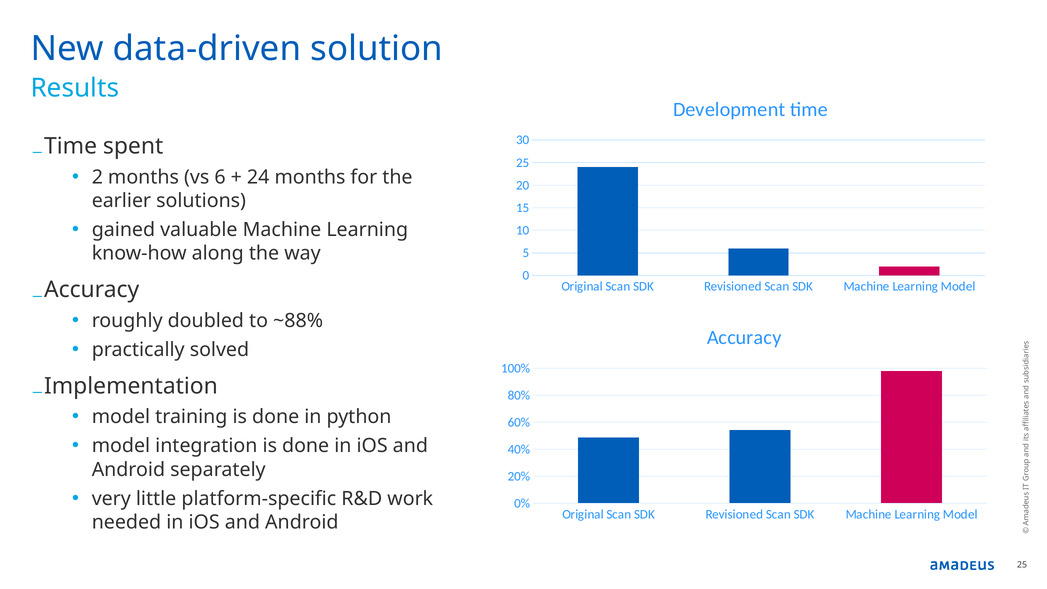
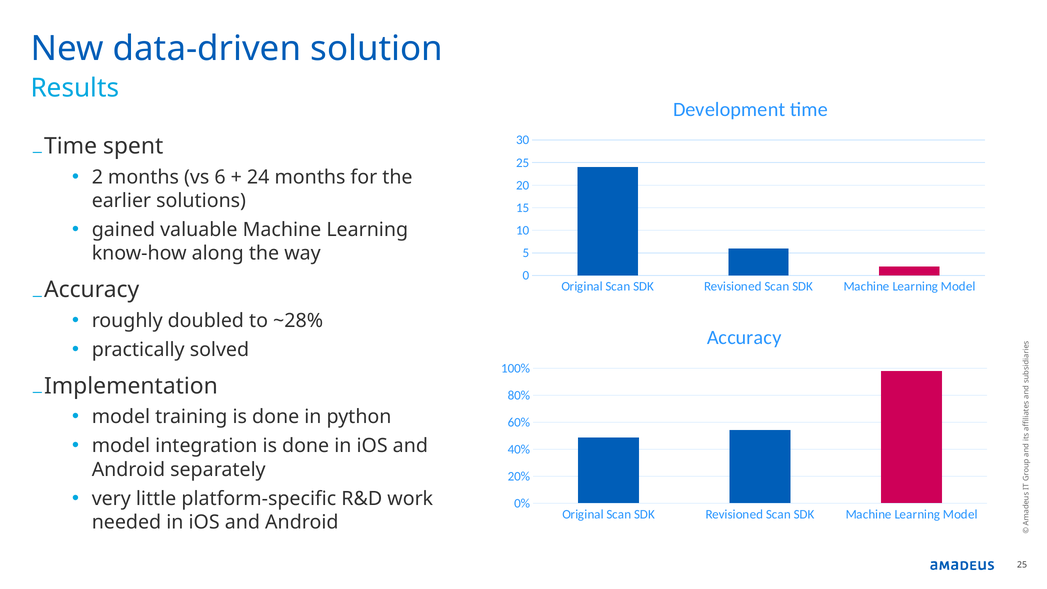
~88%: ~88% -> ~28%
